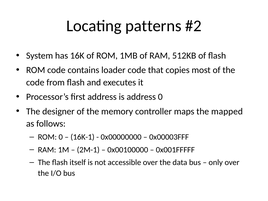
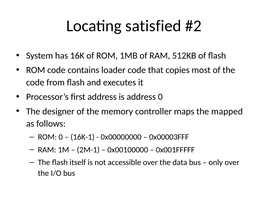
patterns: patterns -> satisfied
